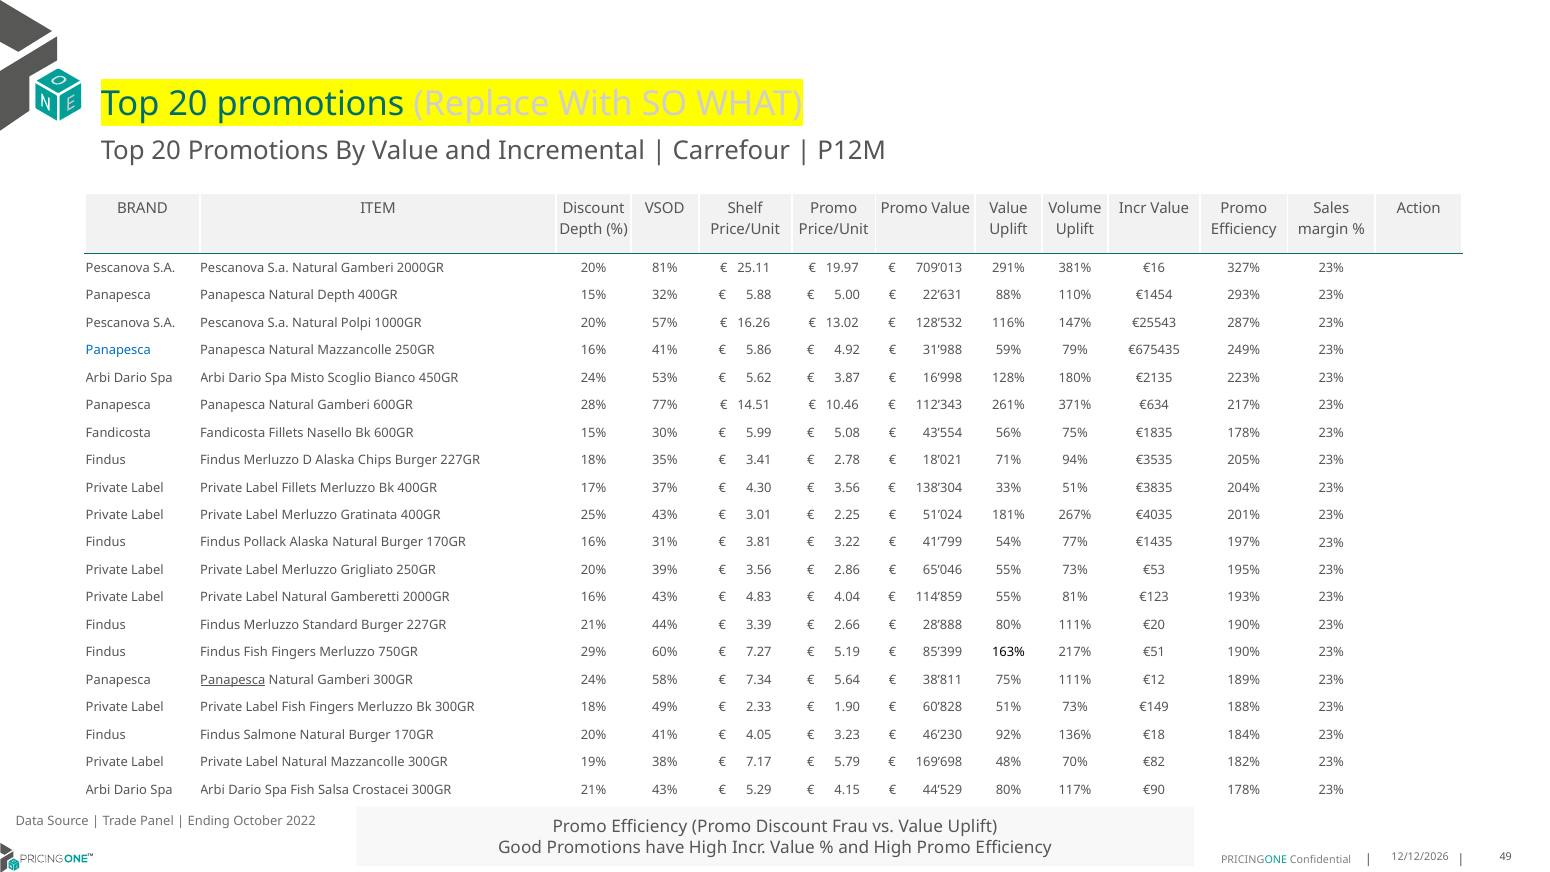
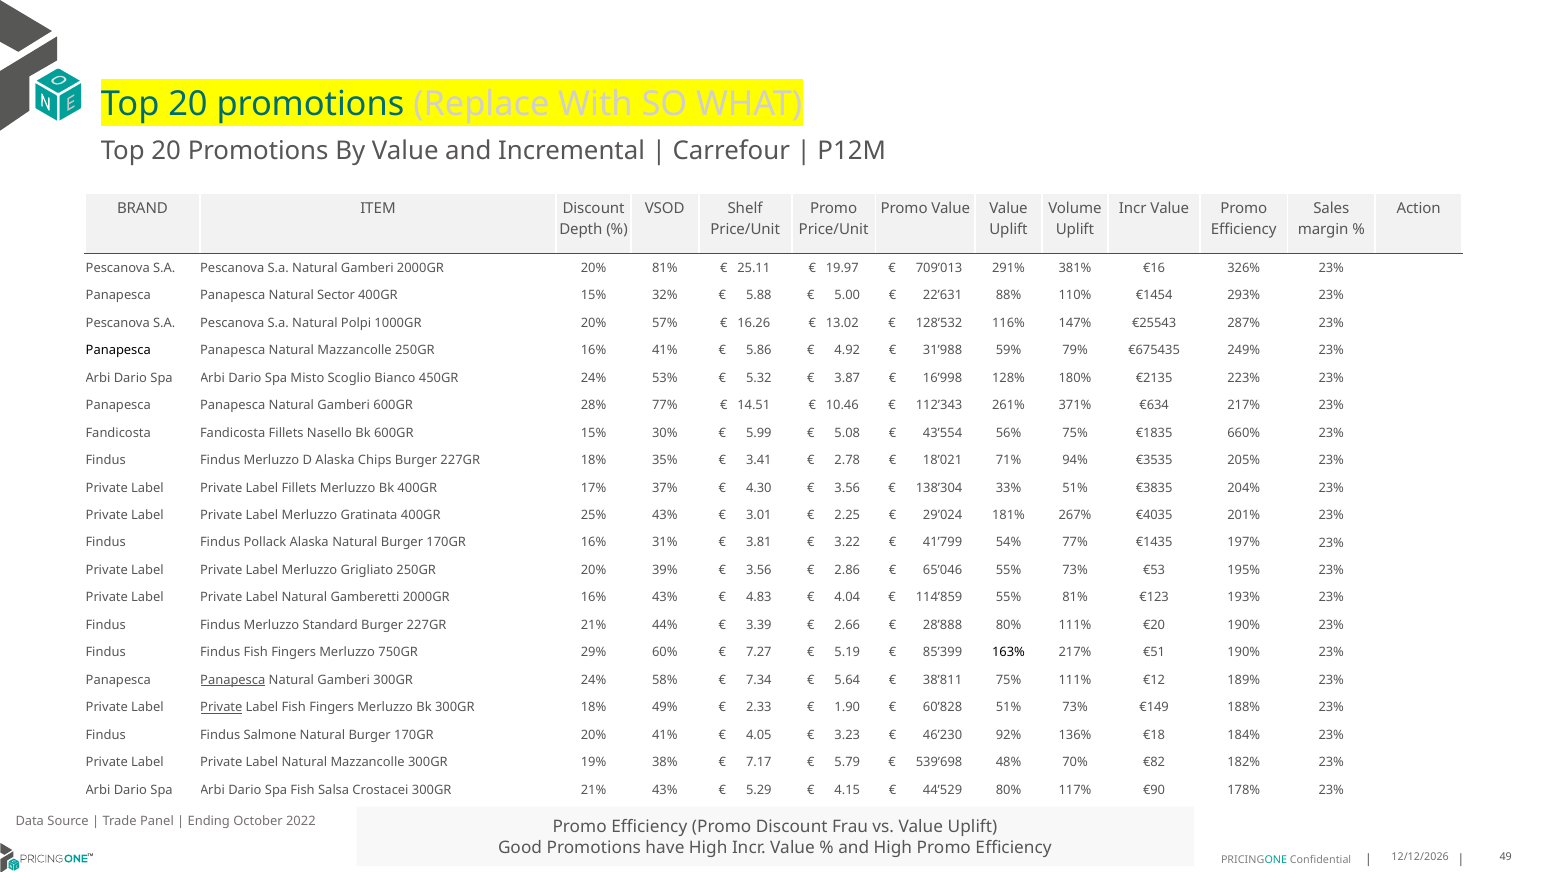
327%: 327% -> 326%
Natural Depth: Depth -> Sector
Panapesca at (118, 350) colour: blue -> black
5.62: 5.62 -> 5.32
€1835 178%: 178% -> 660%
51’024: 51’024 -> 29’024
Private at (221, 707) underline: none -> present
169’698: 169’698 -> 539’698
